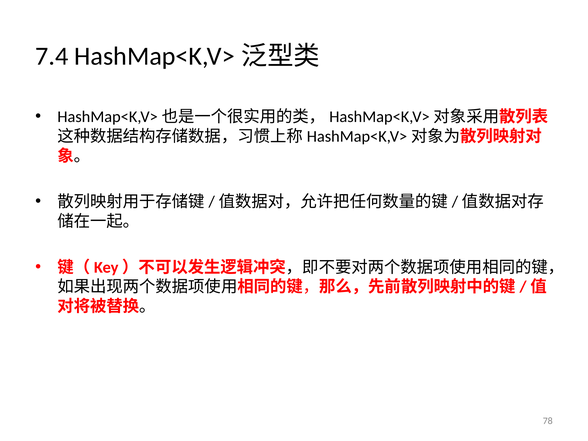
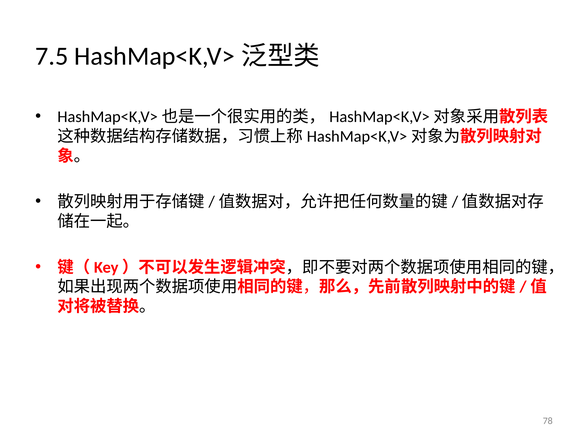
7.4: 7.4 -> 7.5
